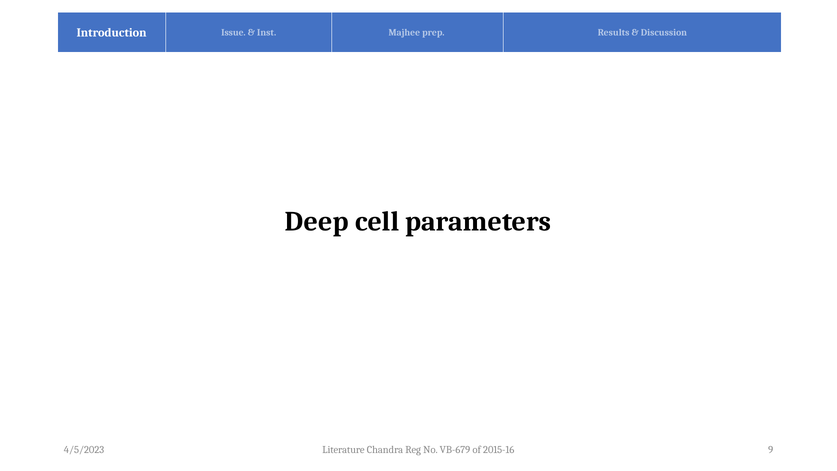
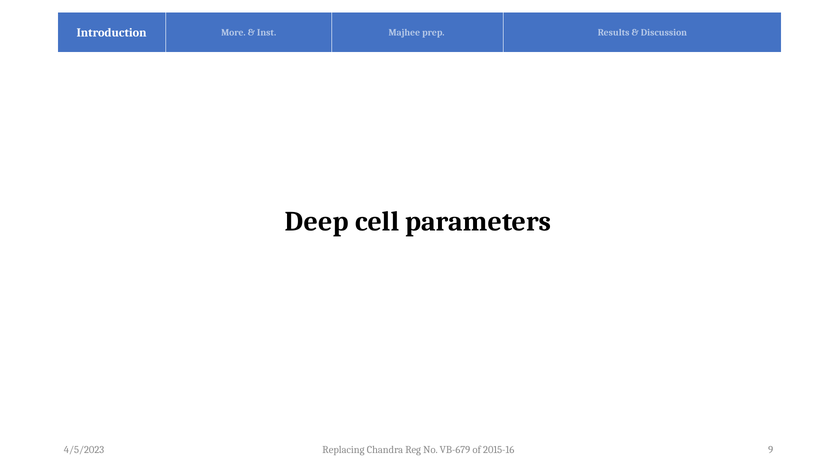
Issue: Issue -> More
Literature: Literature -> Replacing
